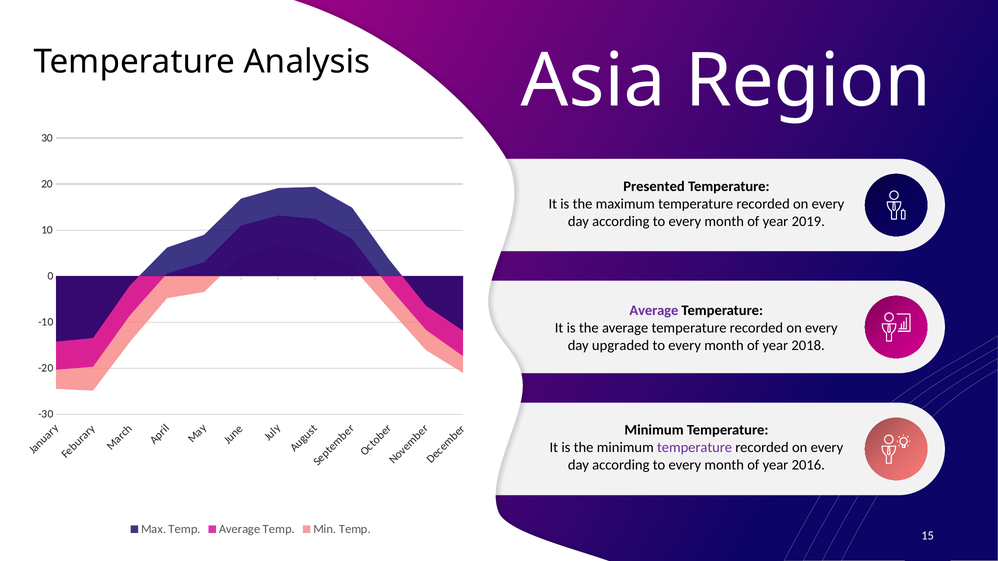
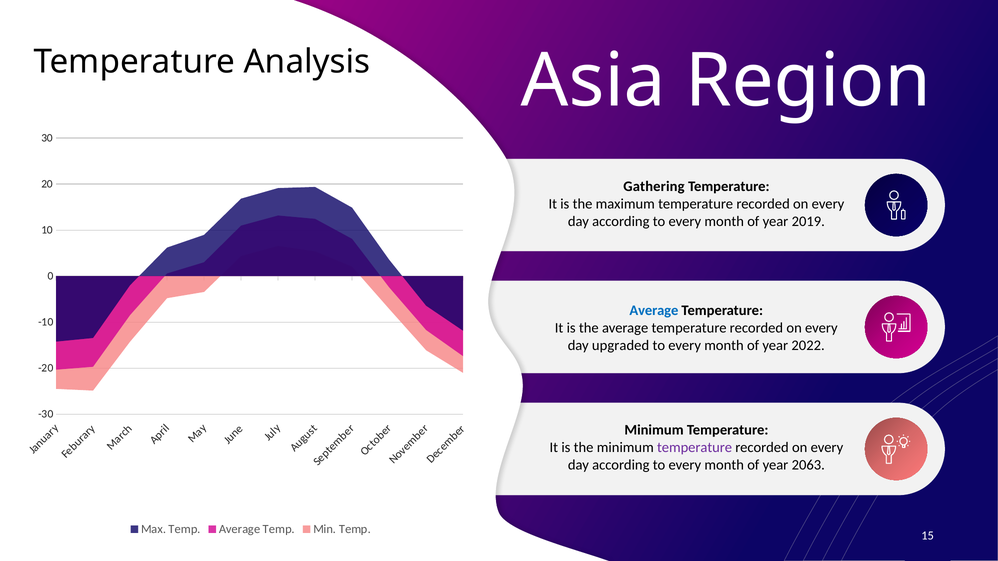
Presented: Presented -> Gathering
Average at (654, 311) colour: purple -> blue
2018: 2018 -> 2022
2016: 2016 -> 2063
